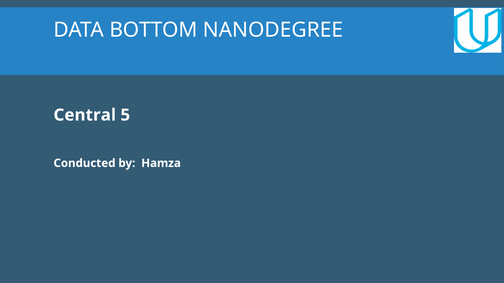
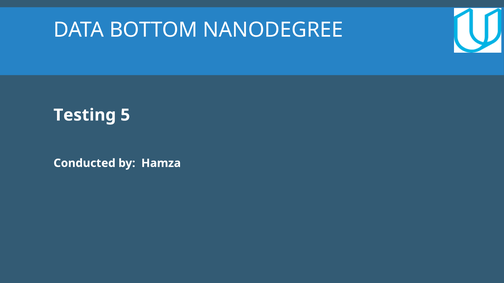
Central: Central -> Testing
